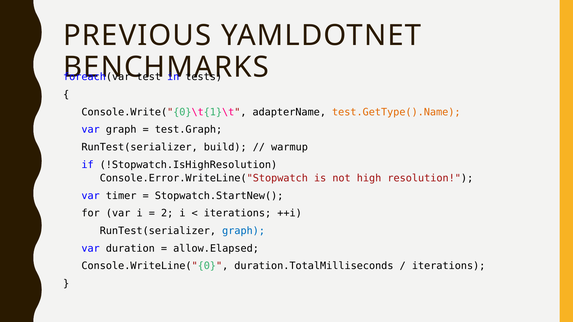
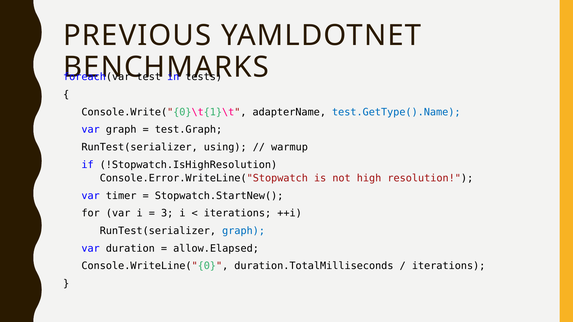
test.GetType().Name colour: orange -> blue
build: build -> using
2: 2 -> 3
